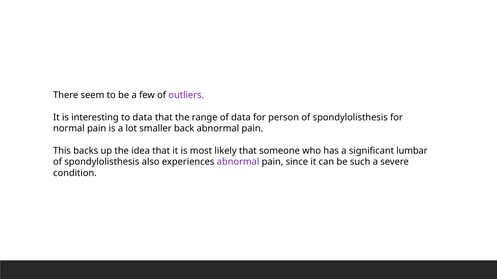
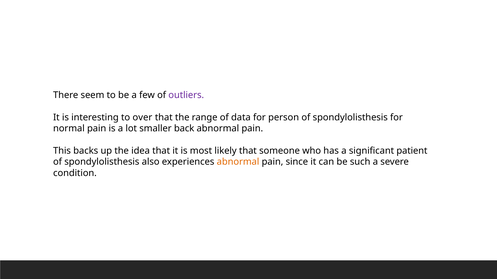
to data: data -> over
lumbar: lumbar -> patient
abnormal at (238, 162) colour: purple -> orange
